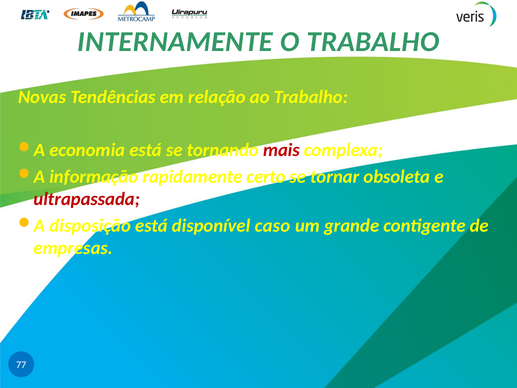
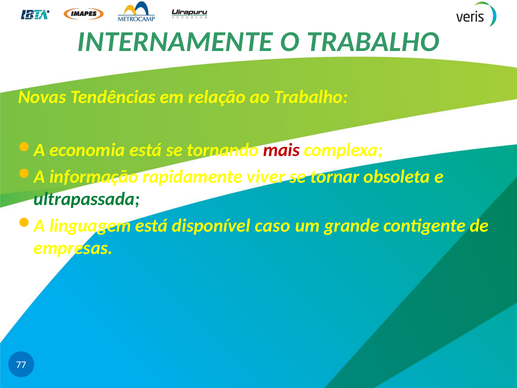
certo: certo -> viver
ultrapassada colour: red -> green
disposição: disposição -> linguagem
